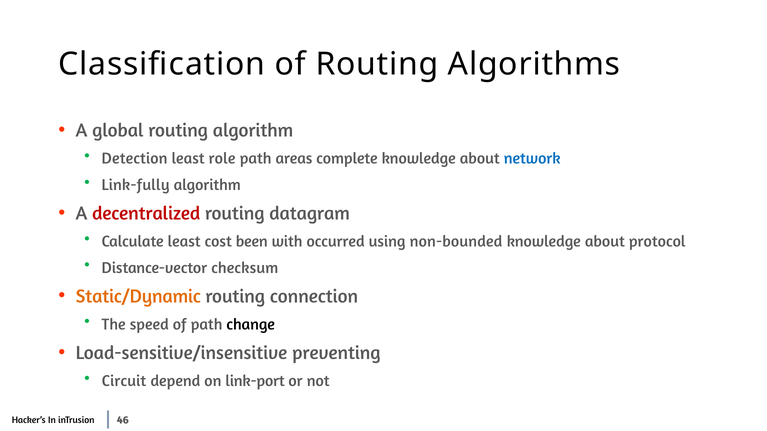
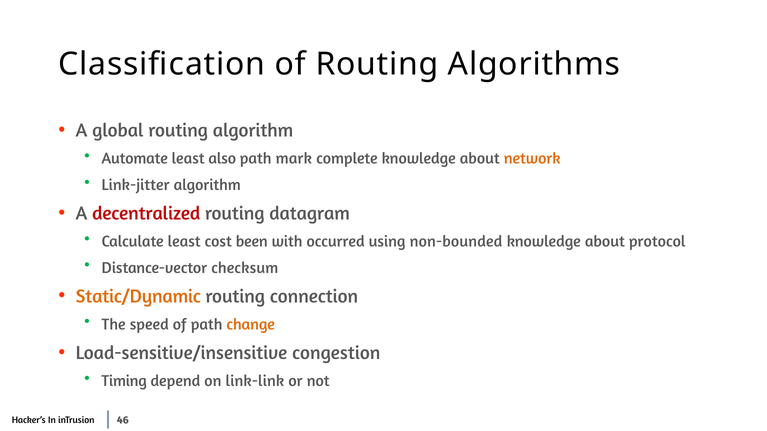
Detection: Detection -> Automate
role: role -> also
areas: areas -> mark
network colour: blue -> orange
Link-fully: Link-fully -> Link-jitter
change colour: black -> orange
preventing: preventing -> congestion
Circuit: Circuit -> Timing
link-port: link-port -> link-link
